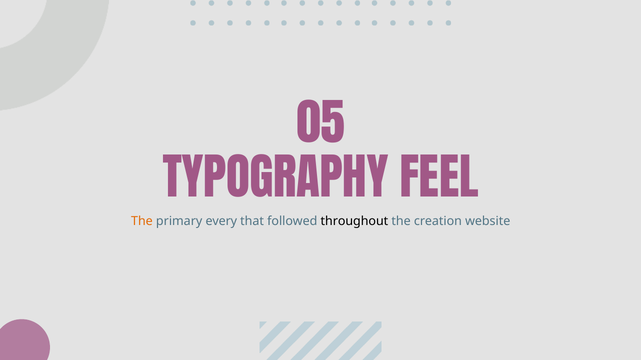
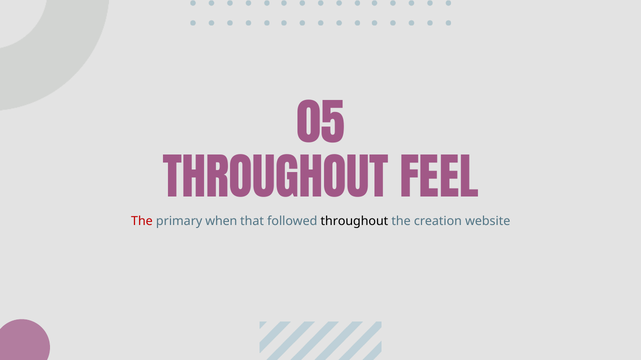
TYPOGRAPHY at (276, 181): TYPOGRAPHY -> THROUGHOUT
The at (142, 221) colour: orange -> red
every: every -> when
